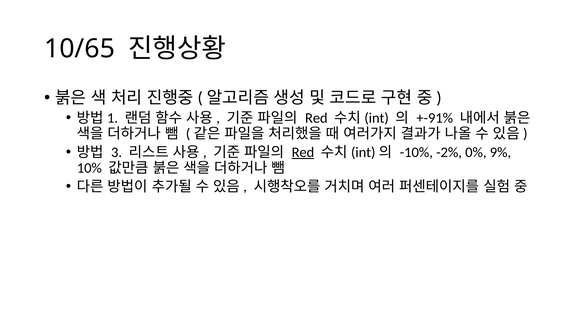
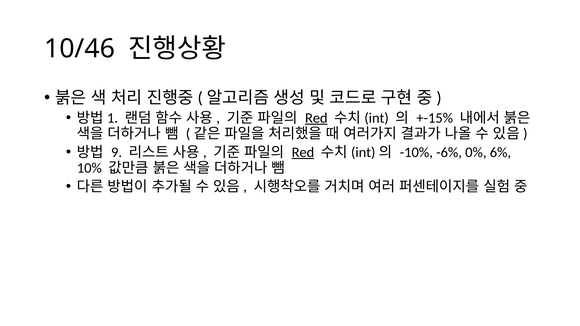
10/65: 10/65 -> 10/46
Red at (316, 118) underline: none -> present
+-91%: +-91% -> +-15%
3: 3 -> 9
-2%: -2% -> -6%
9%: 9% -> 6%
